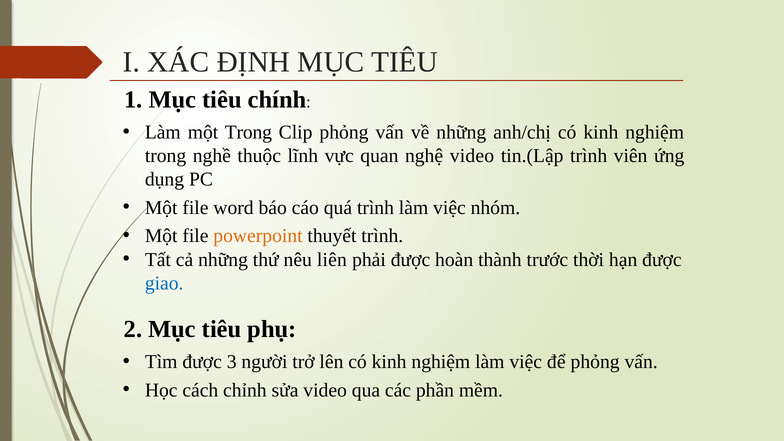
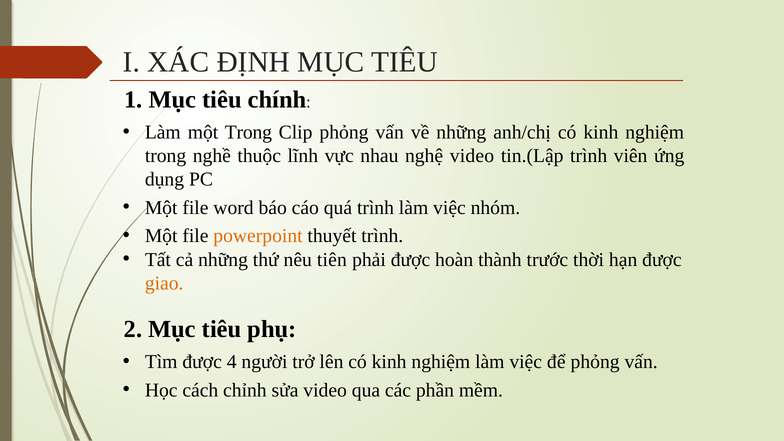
quan: quan -> nhau
liên: liên -> tiên
giao colour: blue -> orange
3: 3 -> 4
